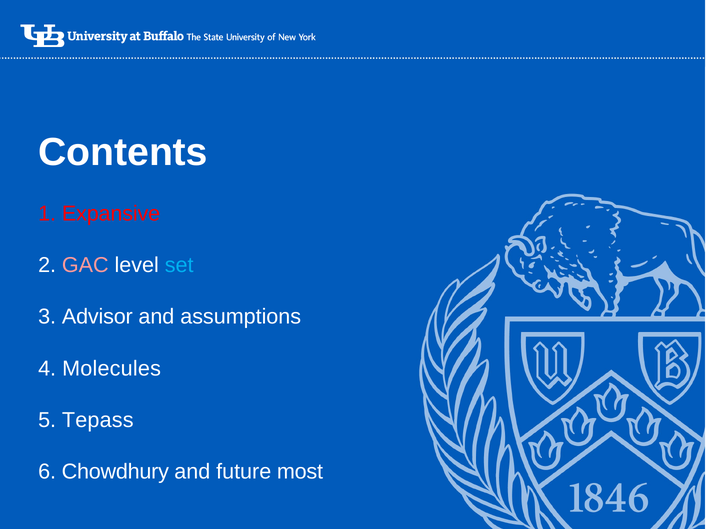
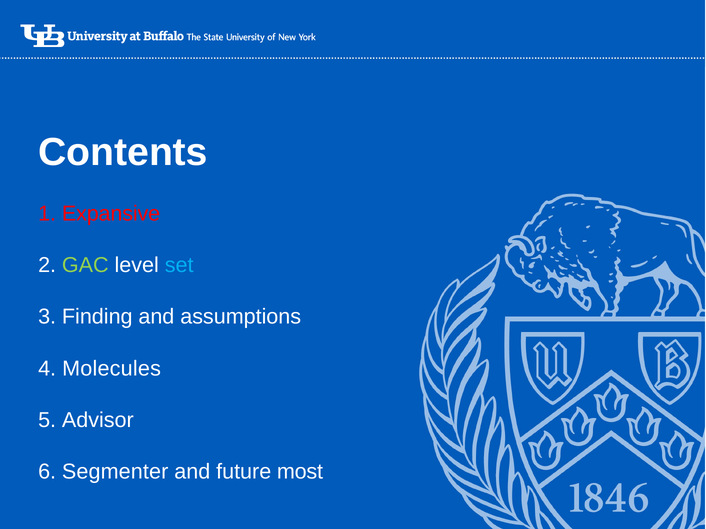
GAC colour: pink -> light green
Advisor: Advisor -> Finding
Tepass: Tepass -> Advisor
Chowdhury: Chowdhury -> Segmenter
